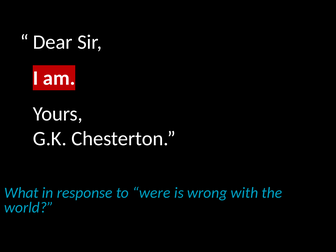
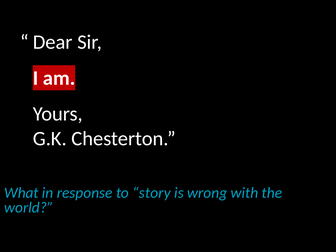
were: were -> story
